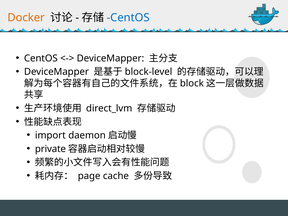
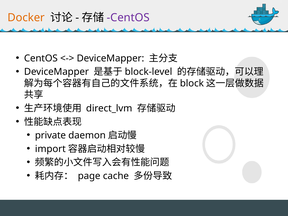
CentOS at (128, 18) colour: blue -> purple
import: import -> private
private: private -> import
